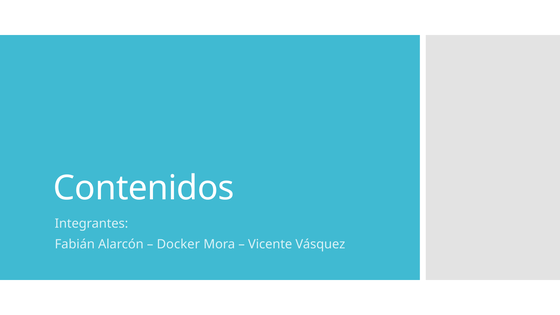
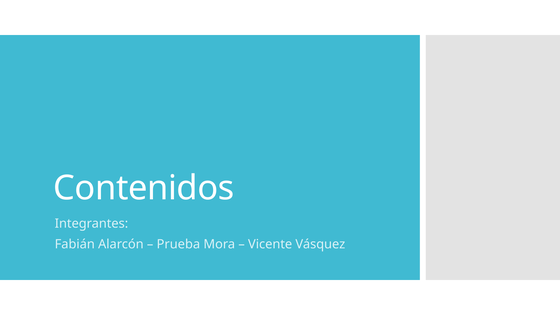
Docker: Docker -> Prueba
